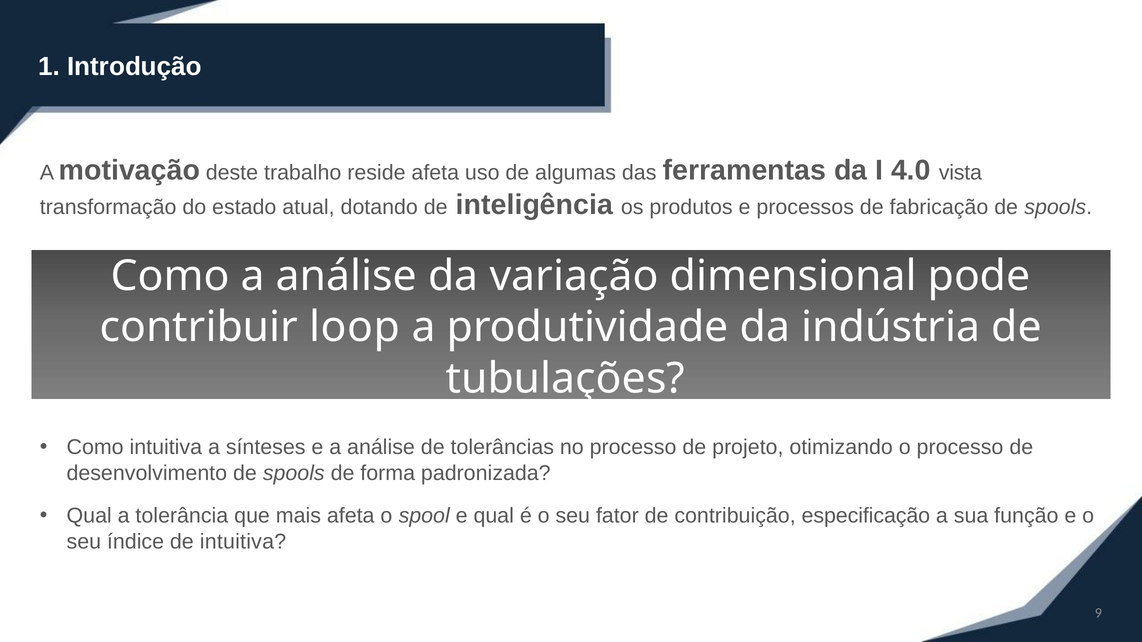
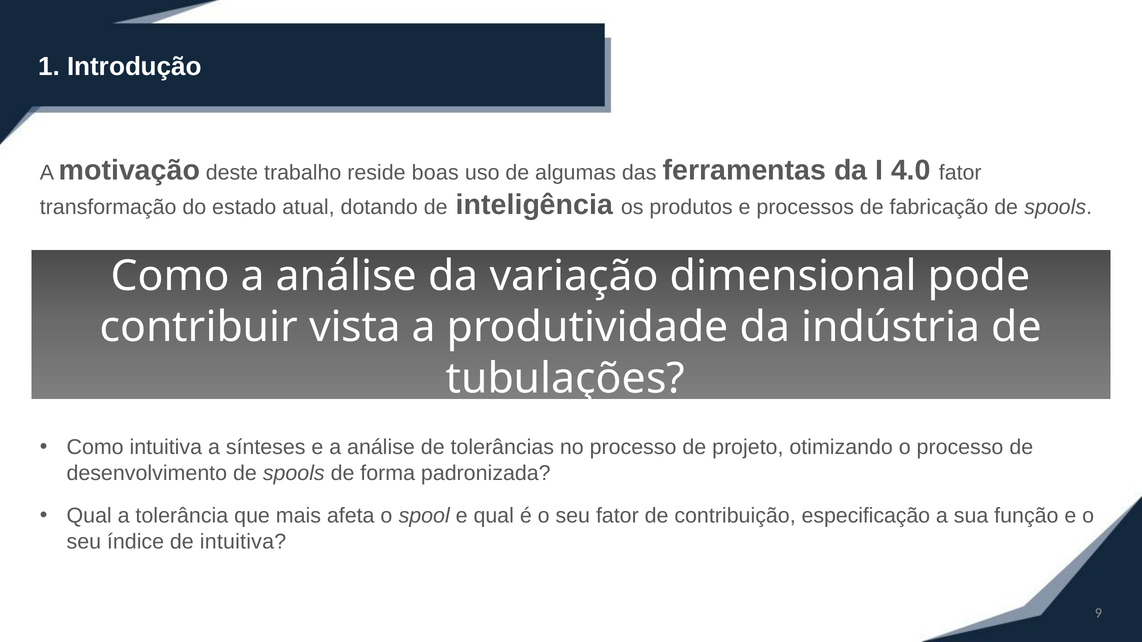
reside afeta: afeta -> boas
4.0 vista: vista -> fator
loop: loop -> vista
